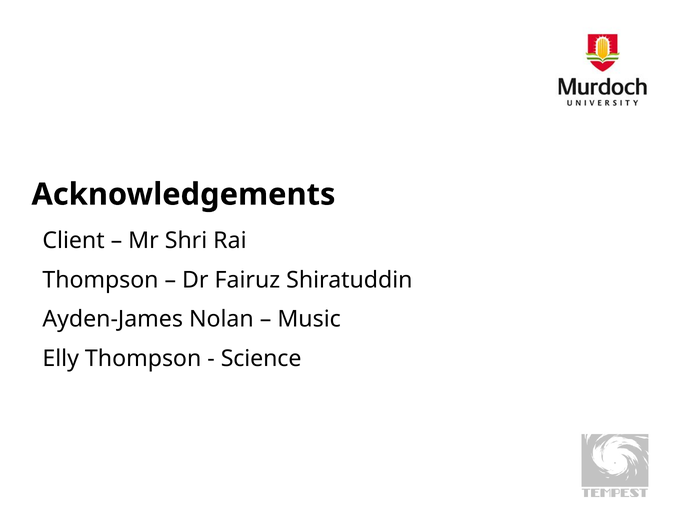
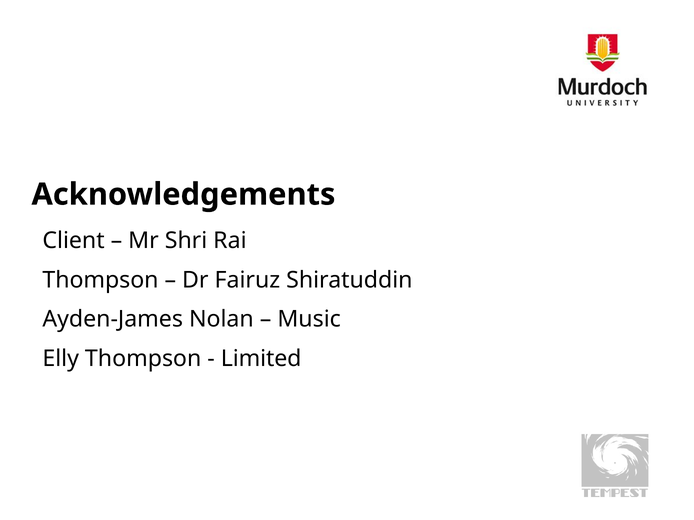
Science: Science -> Limited
